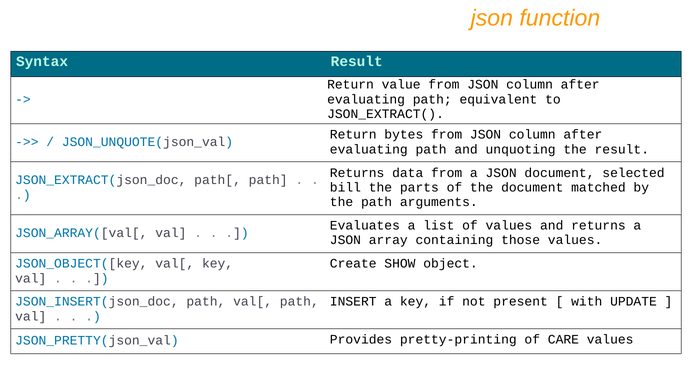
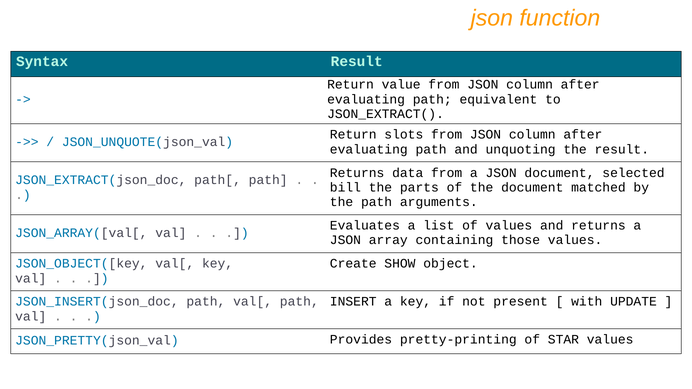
bytes: bytes -> slots
CARE: CARE -> STAR
